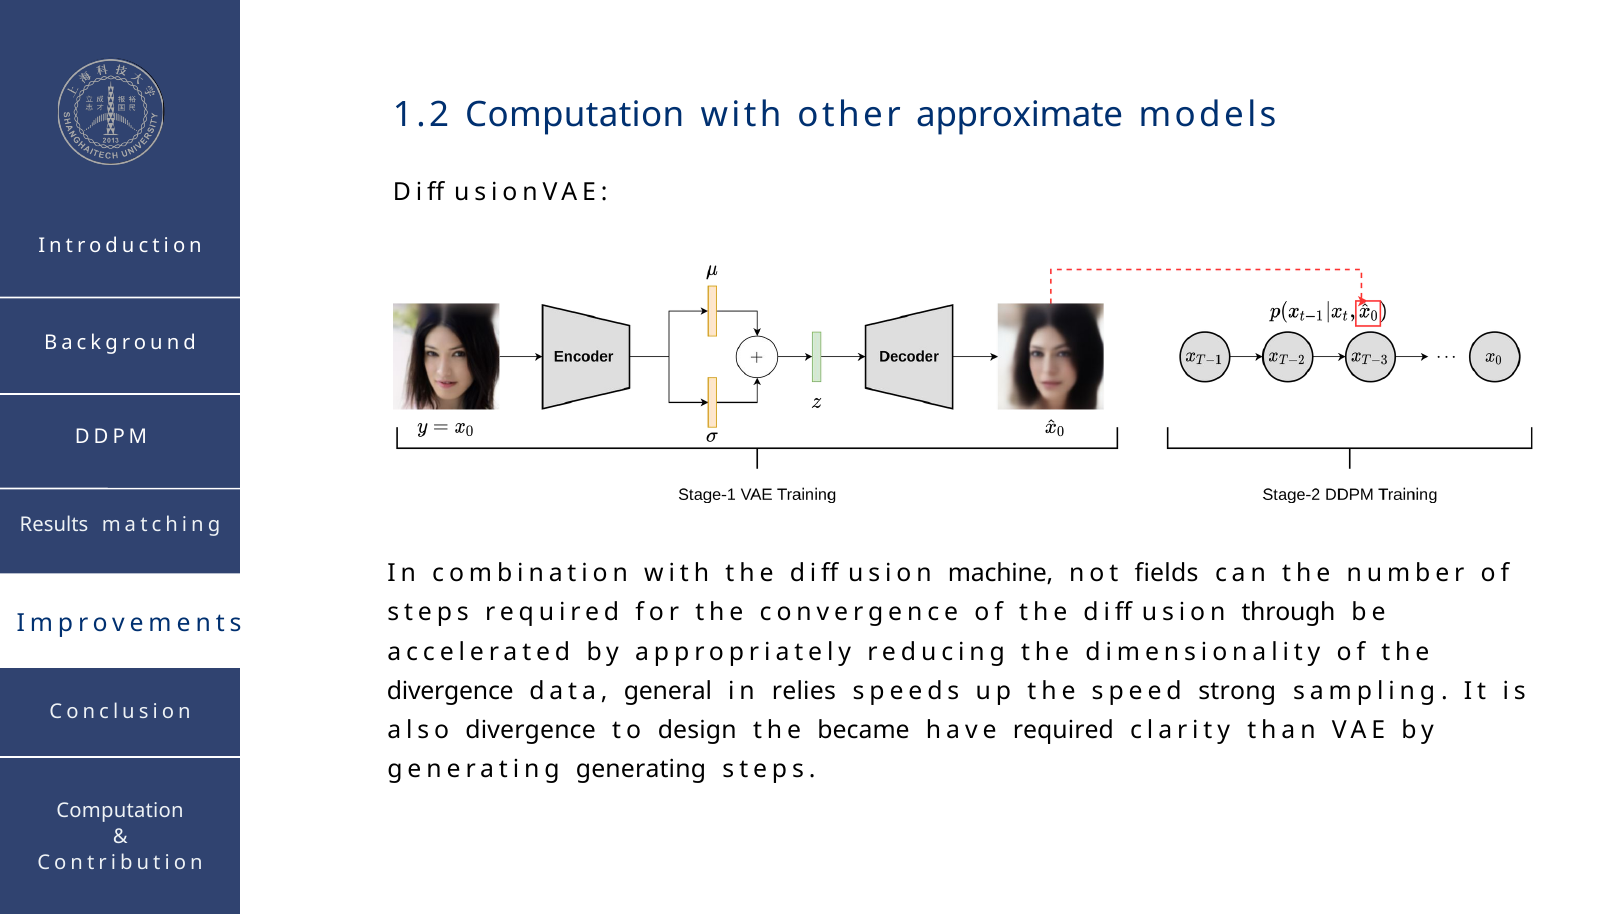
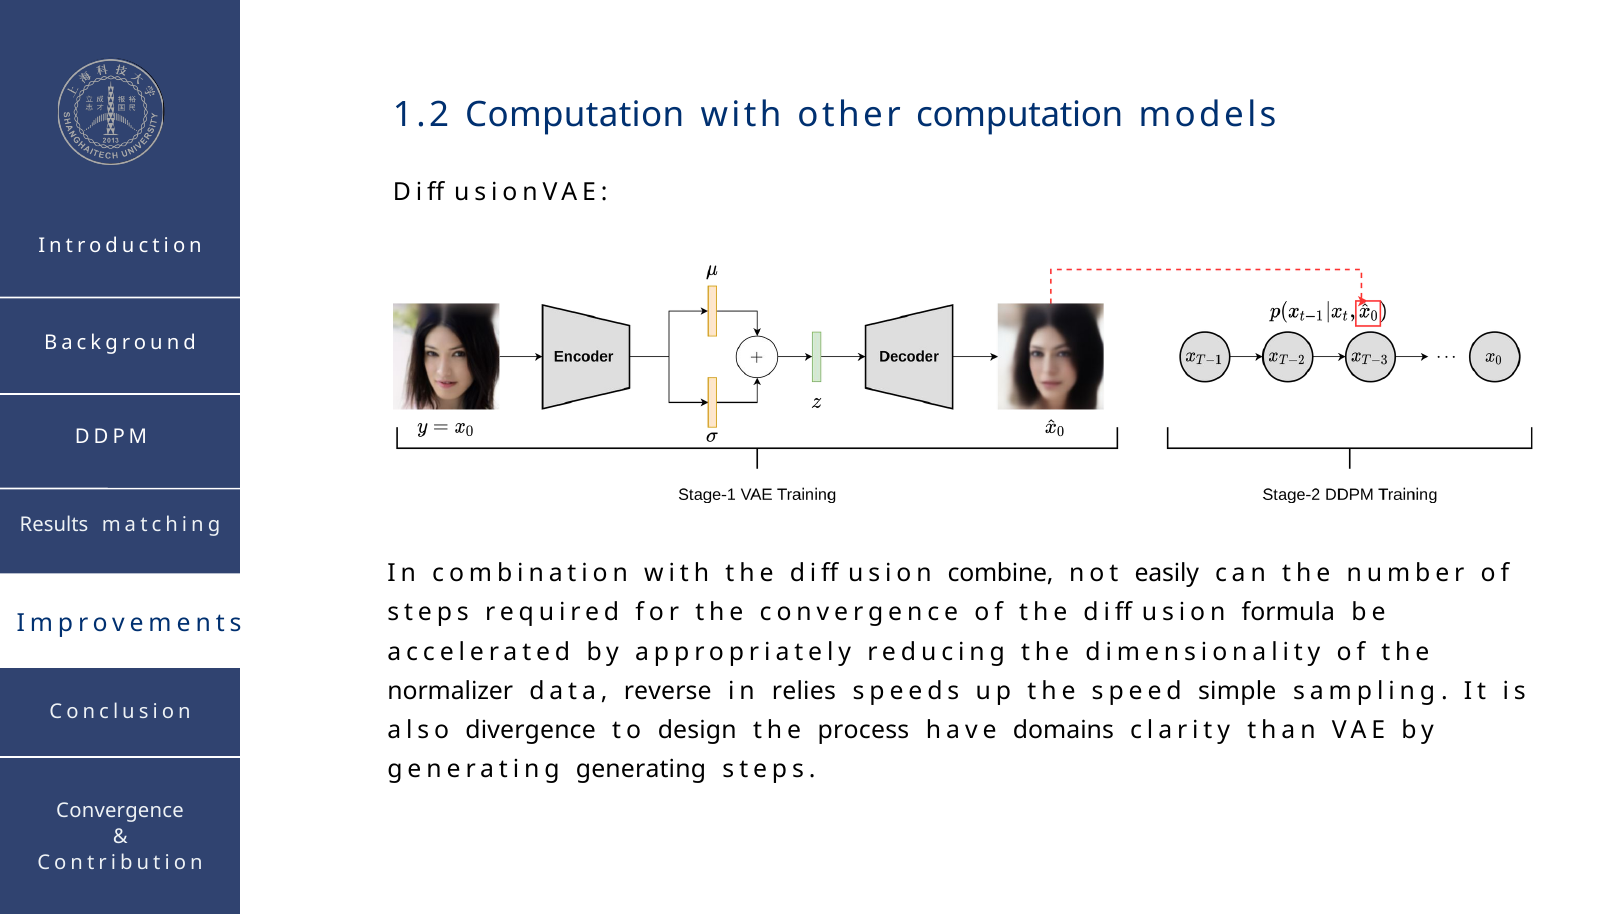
other approximate: approximate -> computation
machine: machine -> combine
fields: fields -> easily
through: through -> formula
divergence at (450, 691): divergence -> normalizer
general: general -> reverse
strong: strong -> simple
became: became -> process
have required: required -> domains
Computation at (120, 811): Computation -> Convergence
